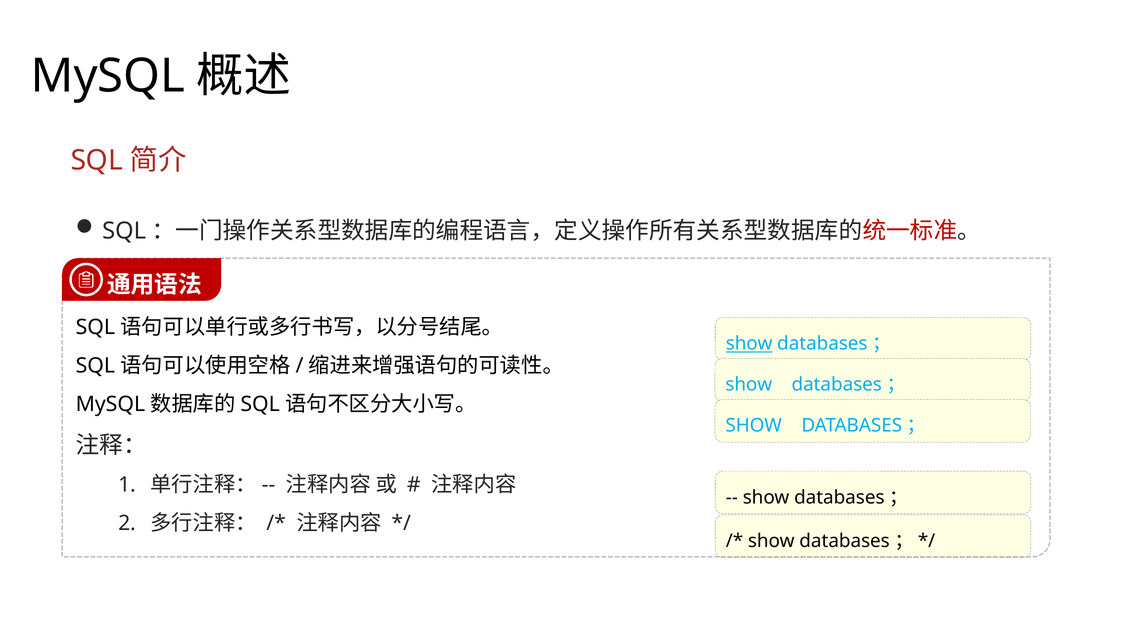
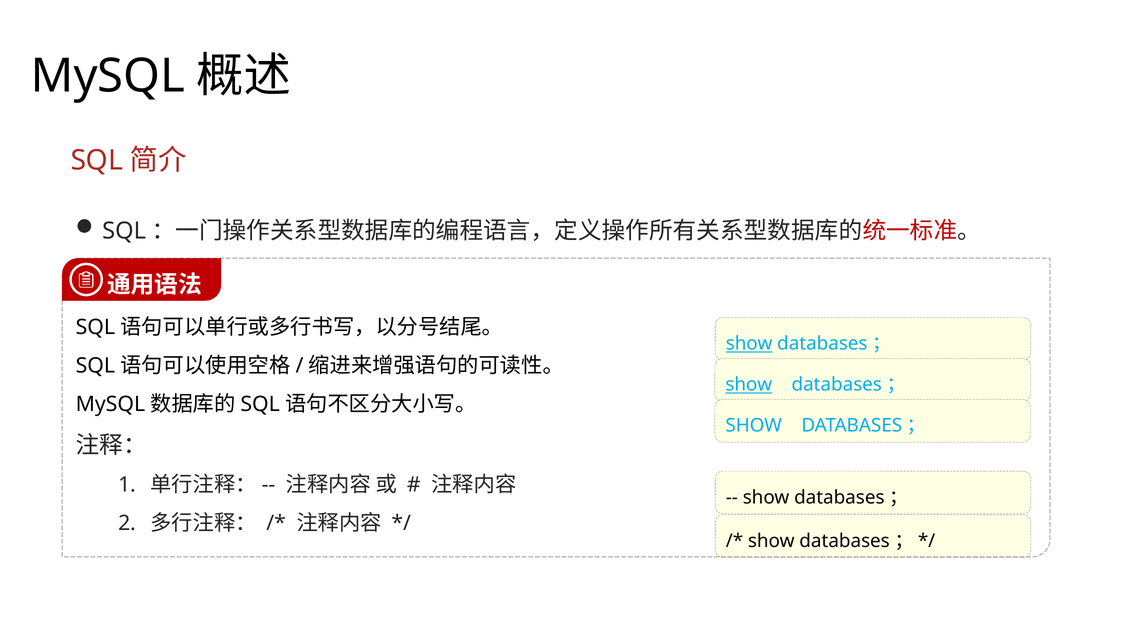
show at (749, 385) underline: none -> present
